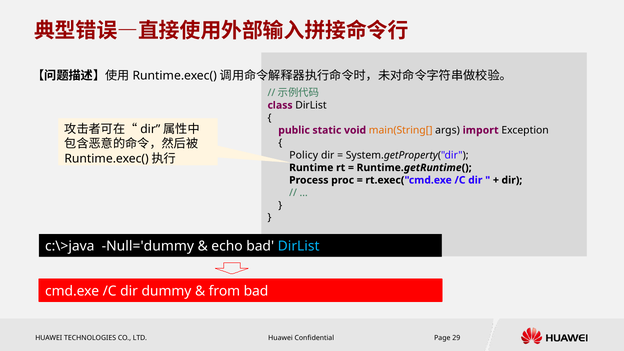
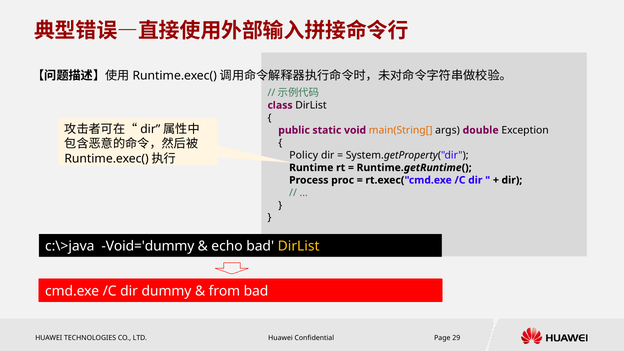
import: import -> double
Null='dummy: Null='dummy -> Void='dummy
DirList at (299, 246) colour: light blue -> yellow
